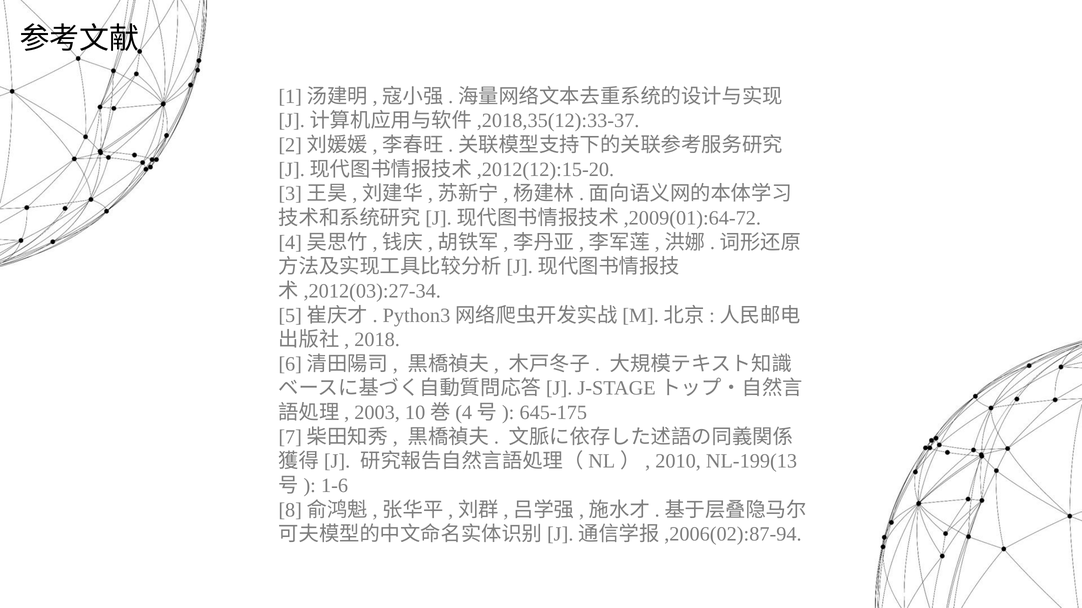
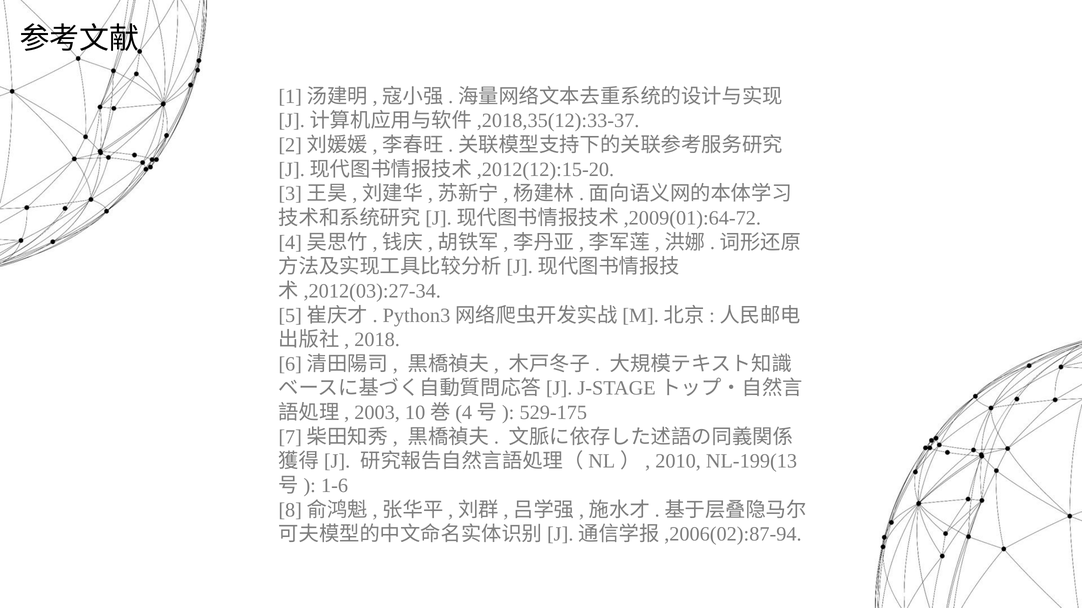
645-175: 645-175 -> 529-175
